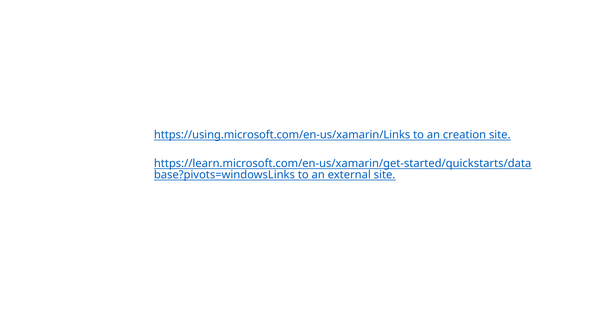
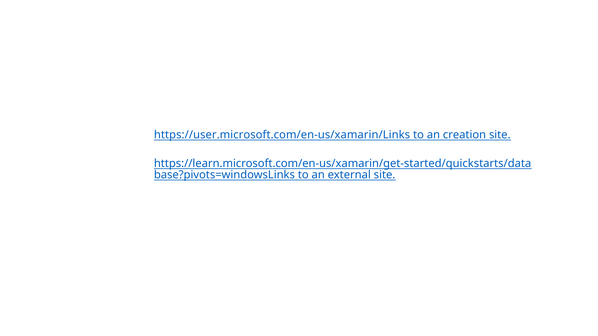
https://using.microsoft.com/en-us/xamarin/Links: https://using.microsoft.com/en-us/xamarin/Links -> https://user.microsoft.com/en-us/xamarin/Links
